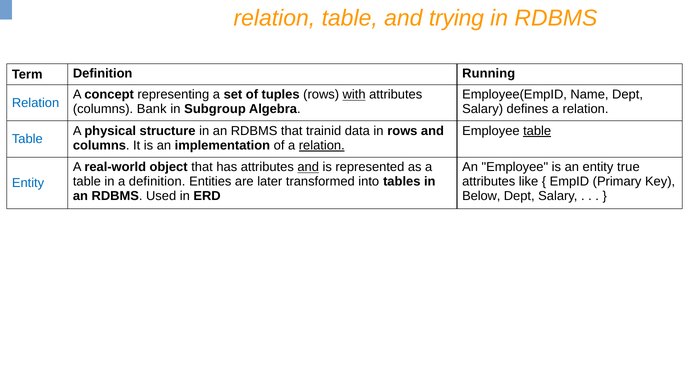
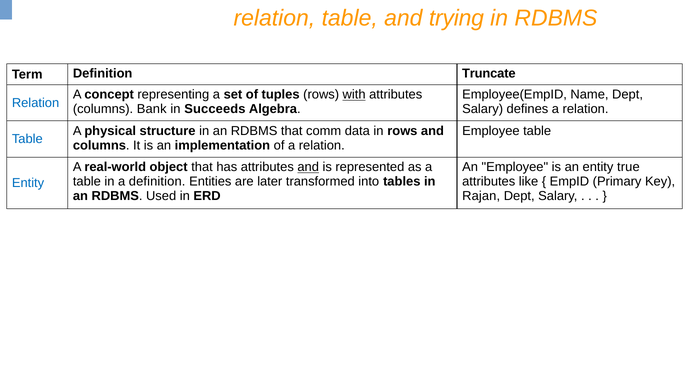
Running: Running -> Truncate
Subgroup: Subgroup -> Succeeds
trainid: trainid -> comm
table at (537, 131) underline: present -> none
relation at (322, 145) underline: present -> none
Below: Below -> Rajan
